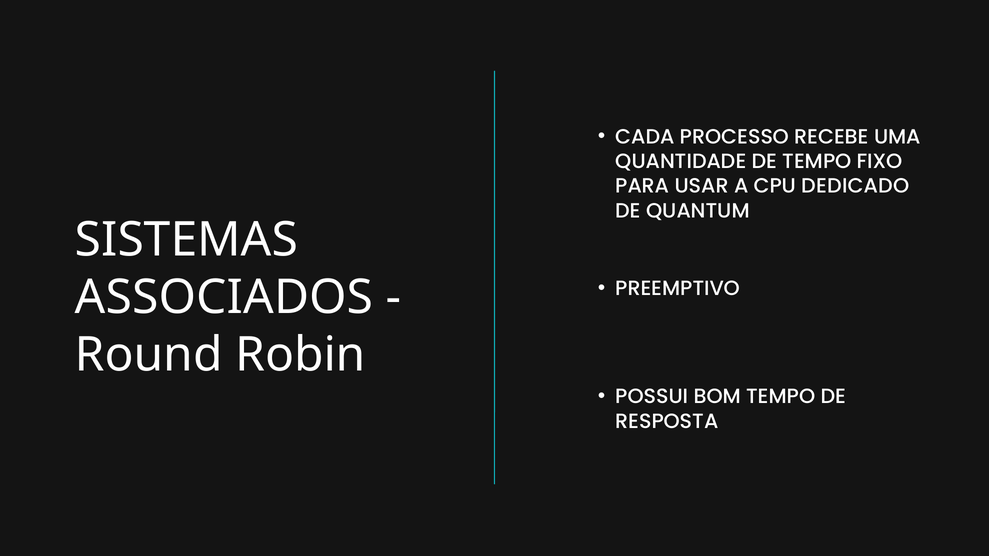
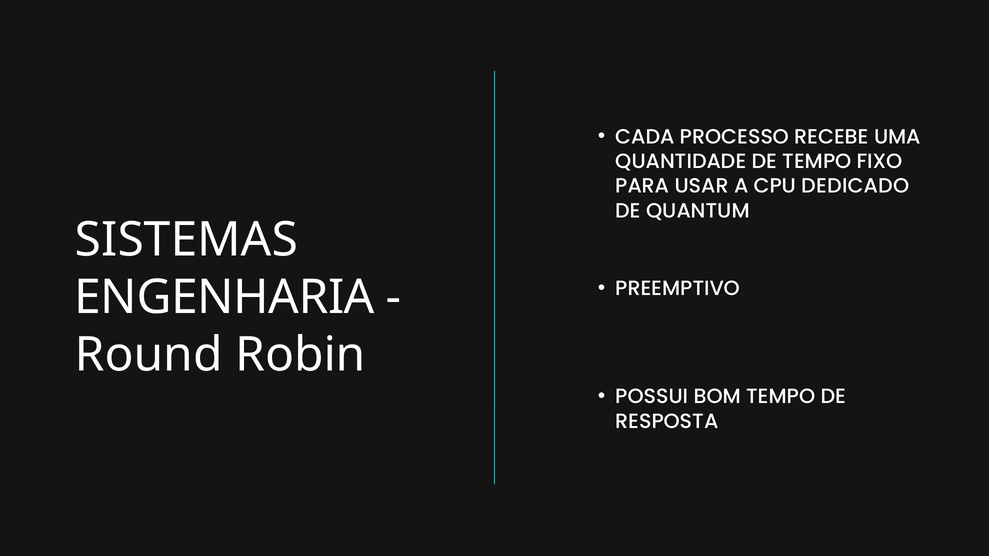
ASSOCIADOS: ASSOCIADOS -> ENGENHARIA
